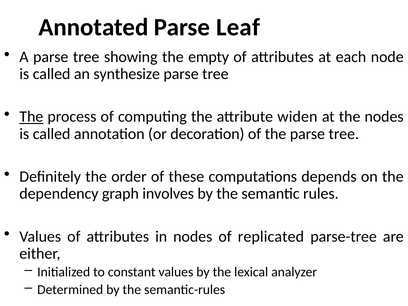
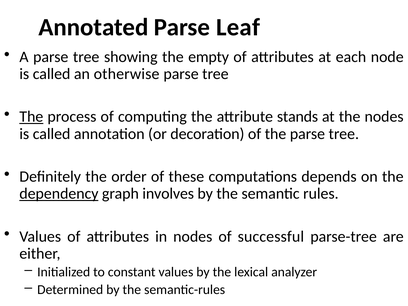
synthesize: synthesize -> otherwise
widen: widen -> stands
dependency underline: none -> present
replicated: replicated -> successful
